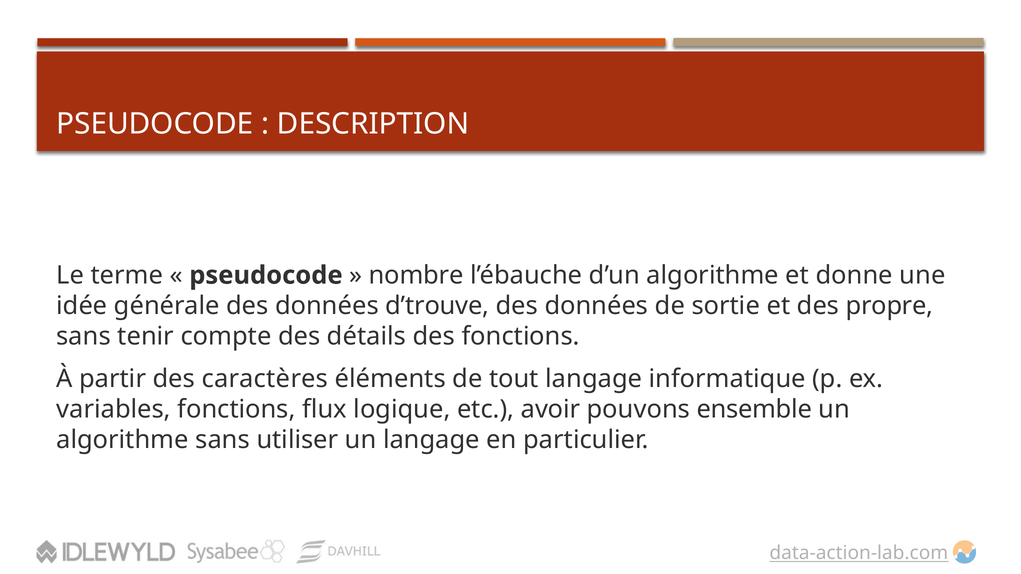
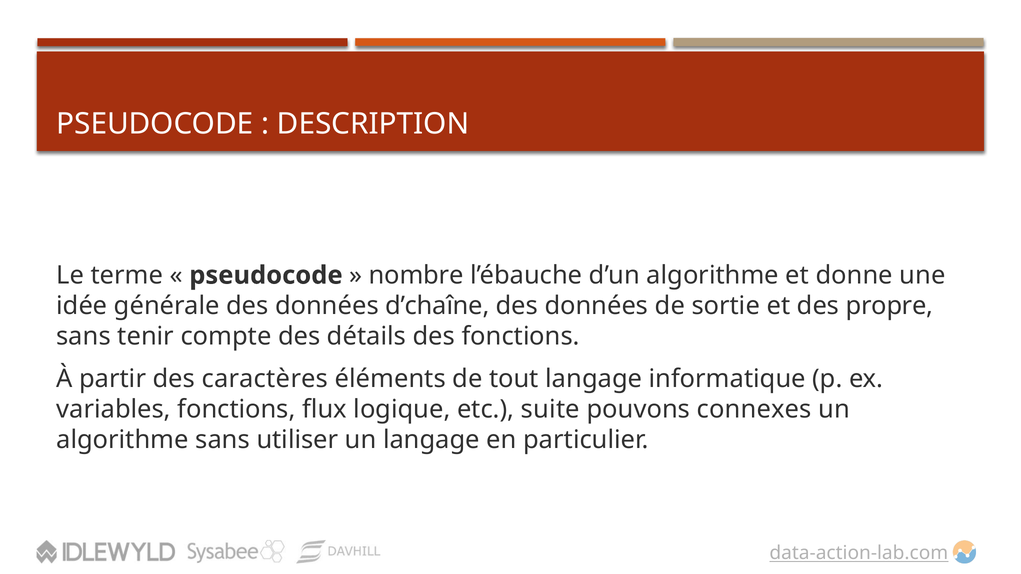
d’trouve: d’trouve -> d’chaîne
avoir: avoir -> suite
ensemble: ensemble -> connexes
